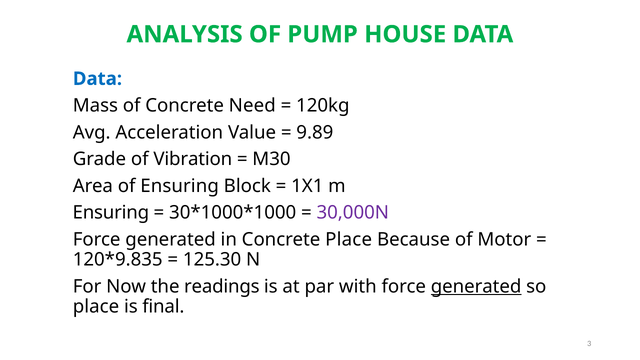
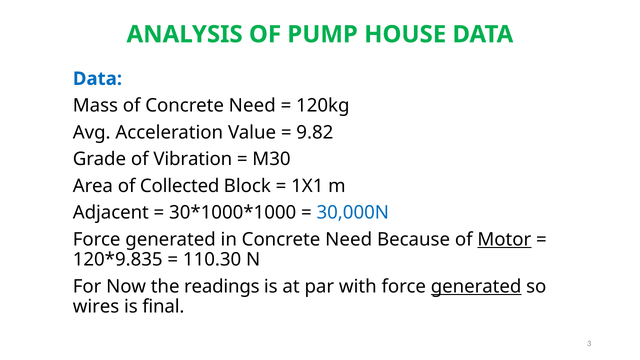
9.89: 9.89 -> 9.82
of Ensuring: Ensuring -> Collected
Ensuring at (111, 213): Ensuring -> Adjacent
30,000N colour: purple -> blue
in Concrete Place: Place -> Need
Motor underline: none -> present
125.30: 125.30 -> 110.30
place at (96, 307): place -> wires
